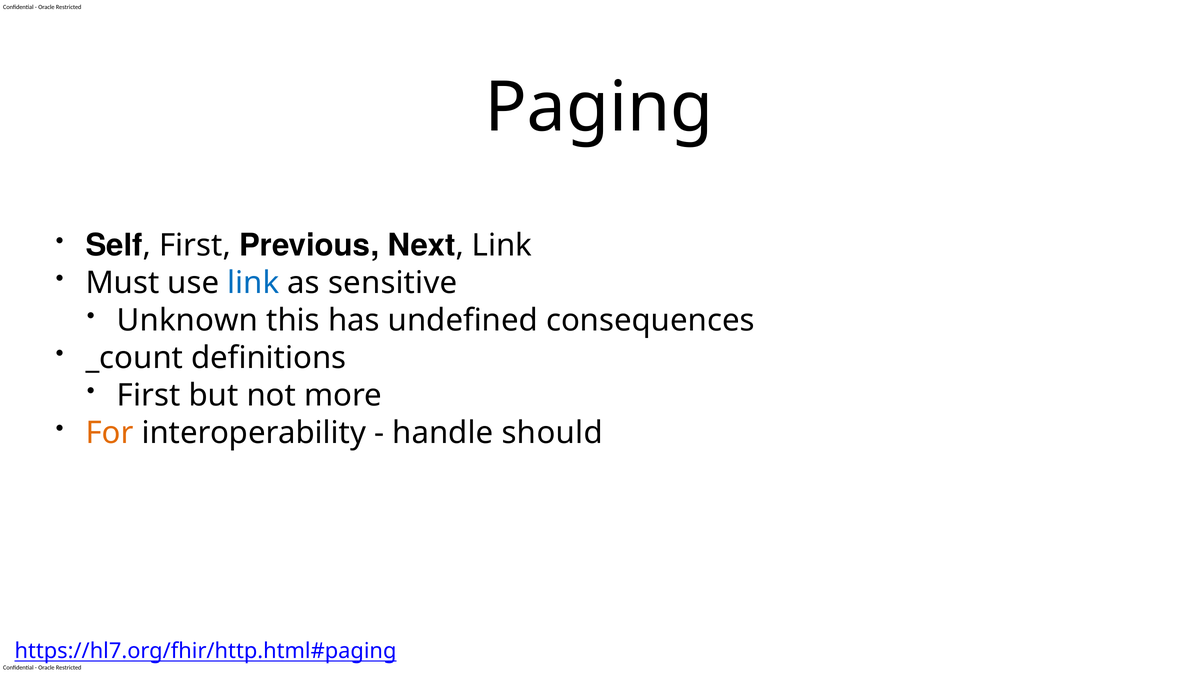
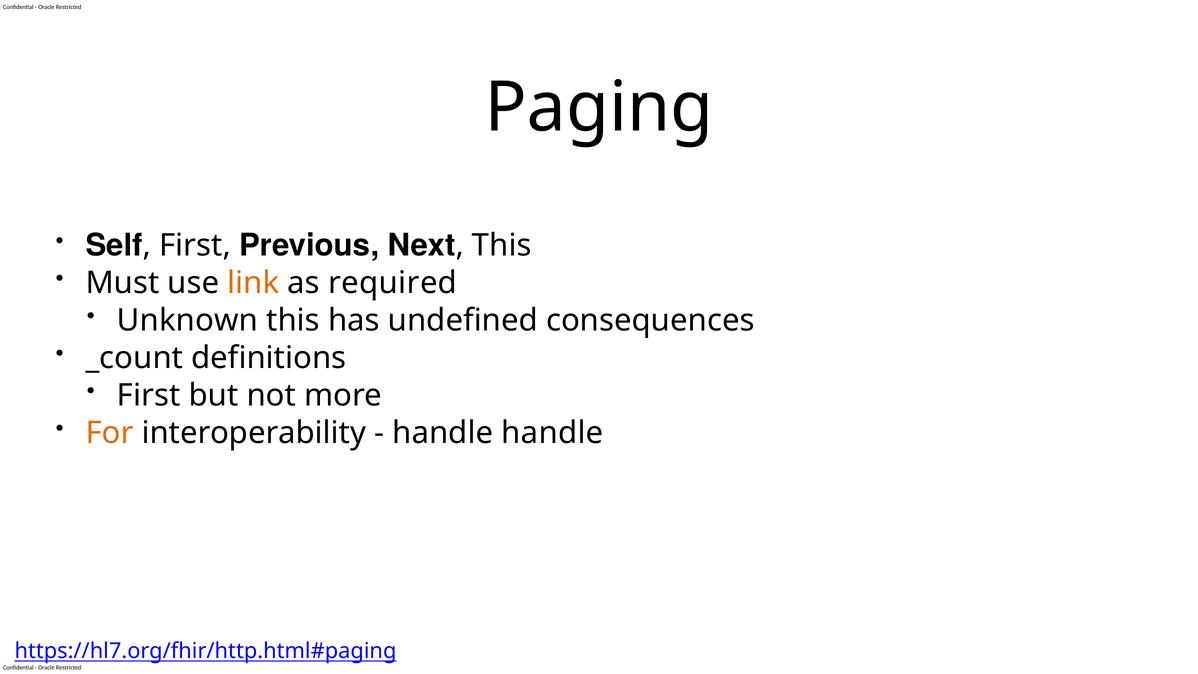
Link at (502, 246): Link -> This
link at (253, 283) colour: blue -> orange
sensitive: sensitive -> required
handle should: should -> handle
